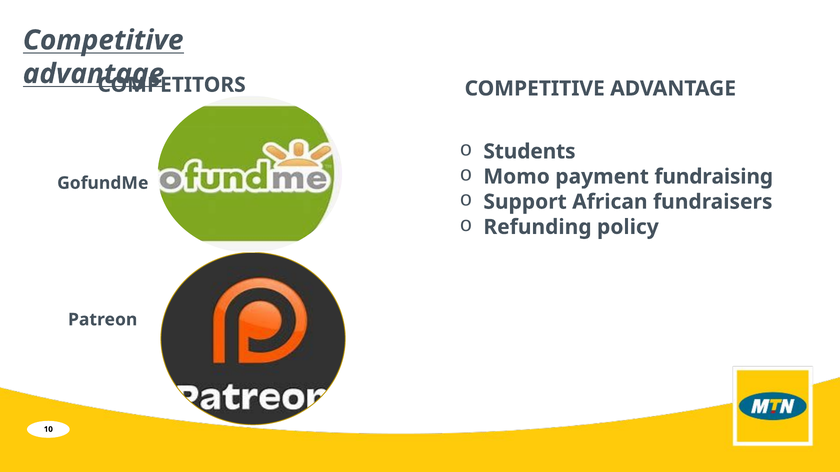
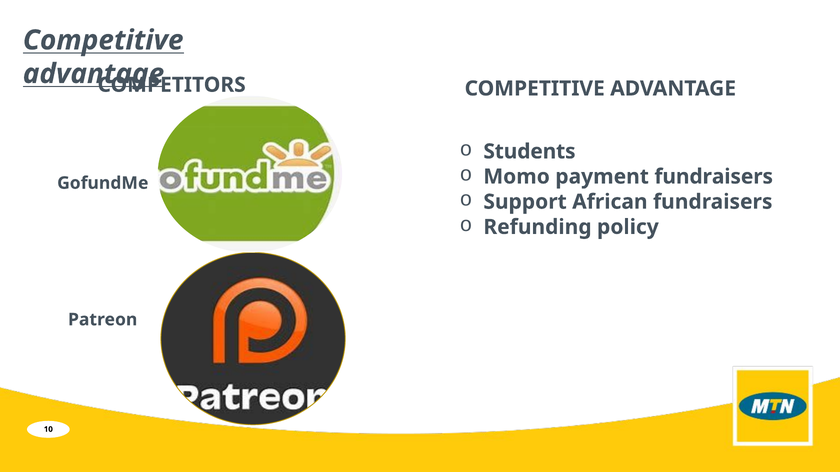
payment fundraising: fundraising -> fundraisers
